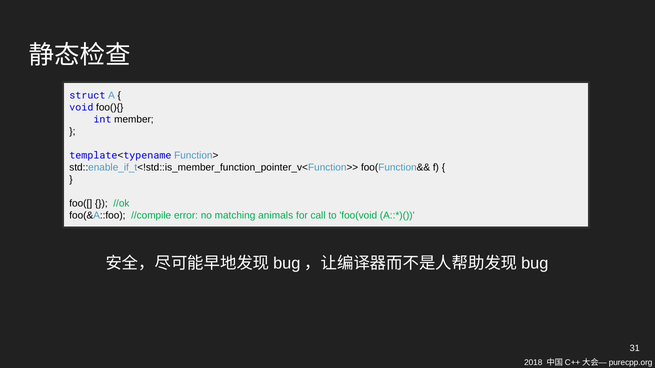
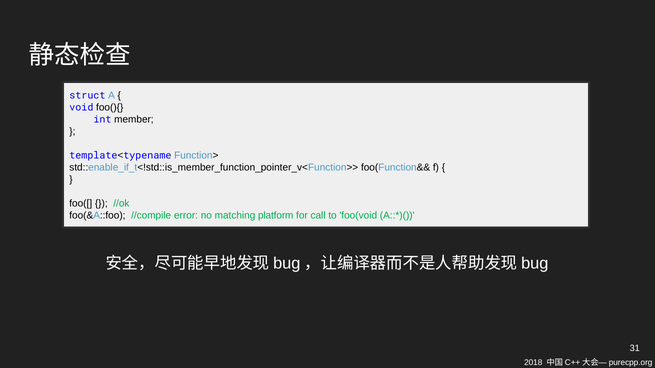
animals: animals -> platform
